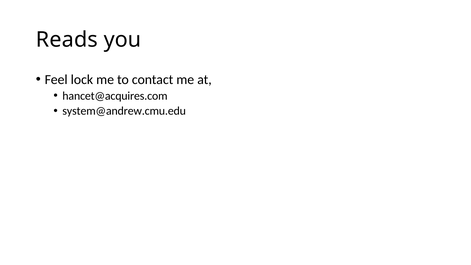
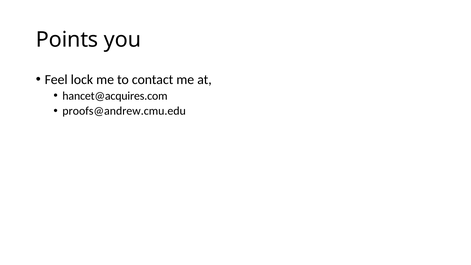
Reads: Reads -> Points
system@andrew.cmu.edu: system@andrew.cmu.edu -> proofs@andrew.cmu.edu
